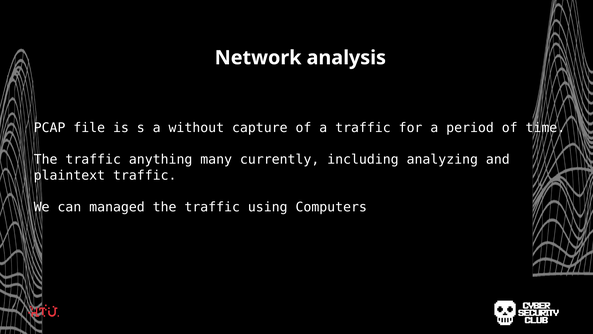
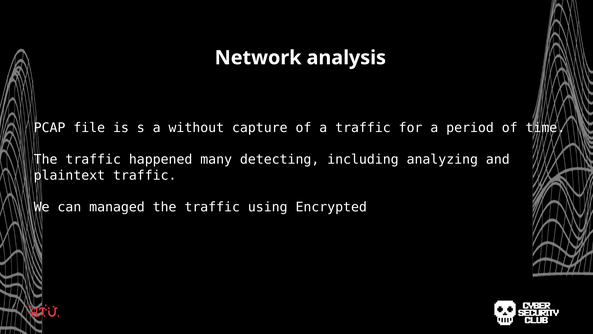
anything: anything -> happened
currently: currently -> detecting
Computers: Computers -> Encrypted
